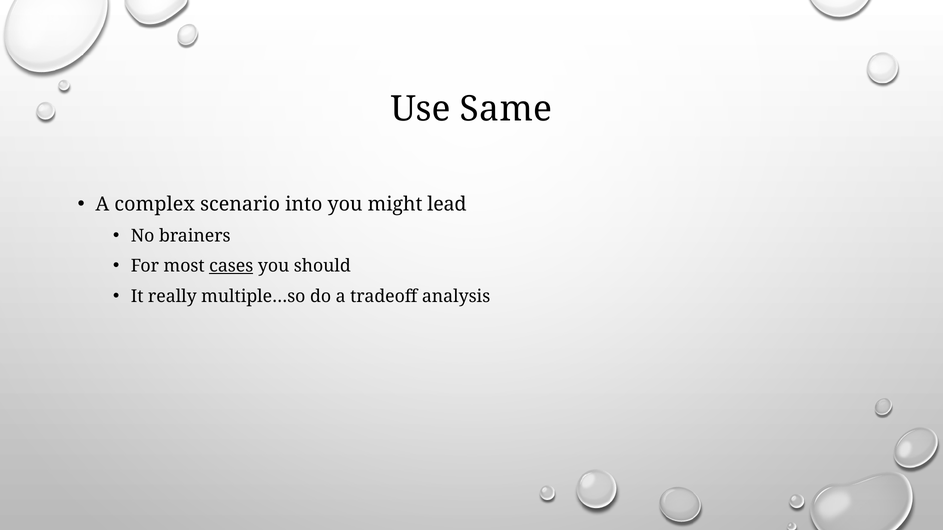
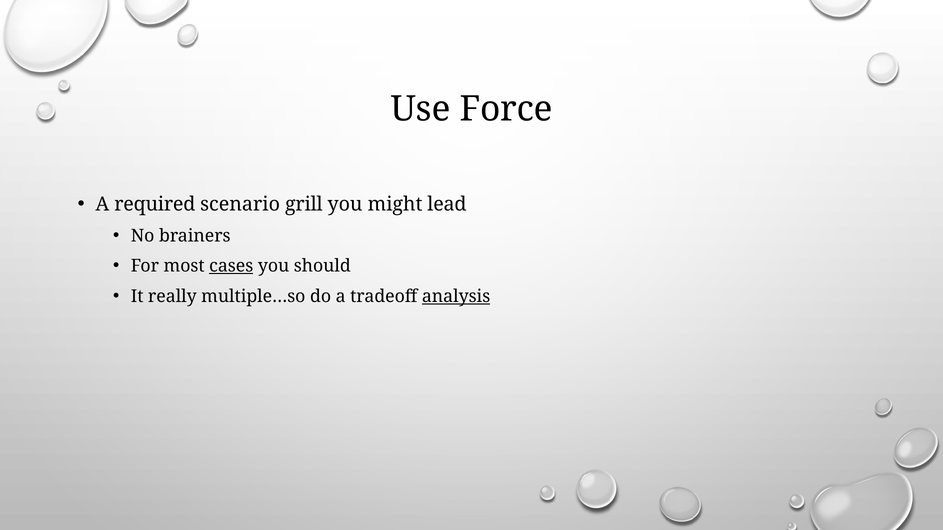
Same: Same -> Force
complex: complex -> required
into: into -> grill
analysis underline: none -> present
